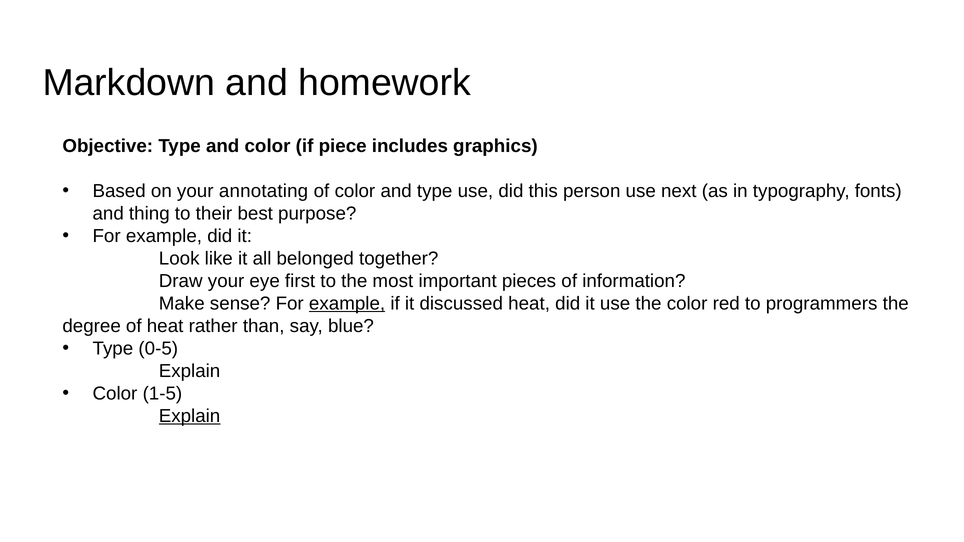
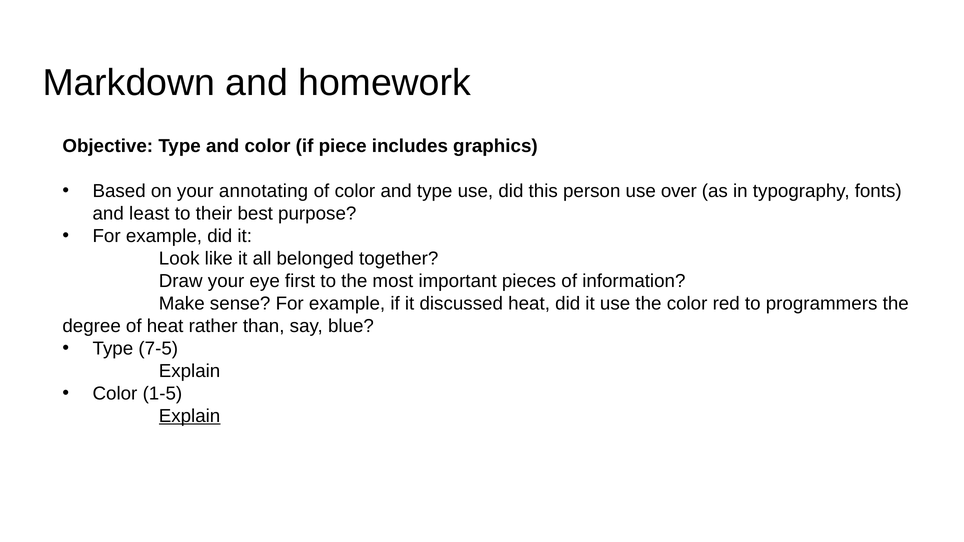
next: next -> over
thing: thing -> least
example at (347, 304) underline: present -> none
0-5: 0-5 -> 7-5
